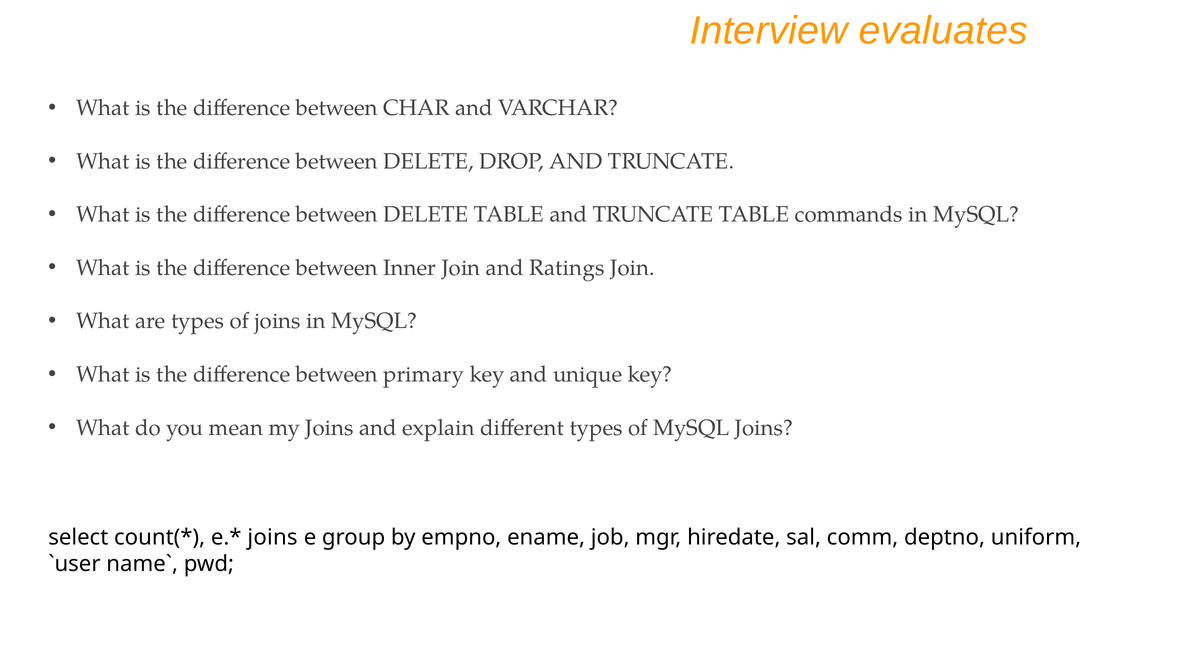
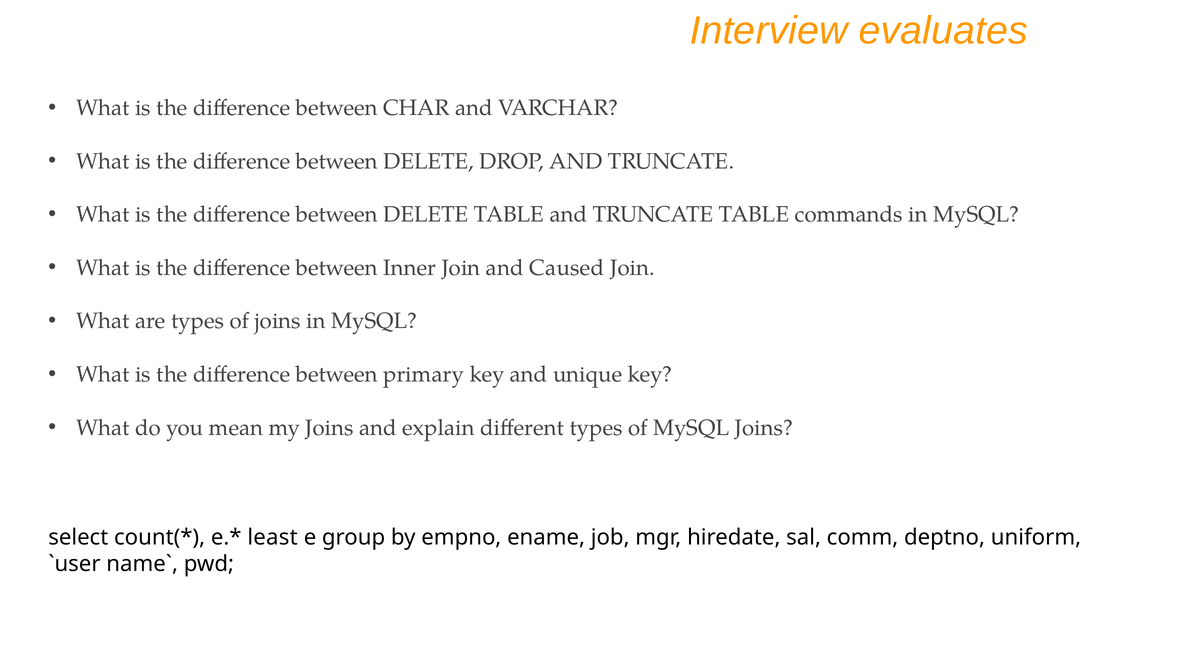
Ratings: Ratings -> Caused
joins at (273, 538): joins -> least
